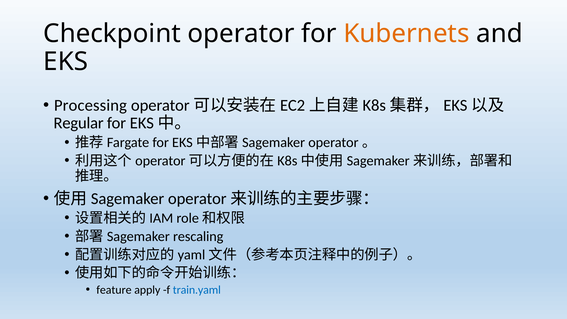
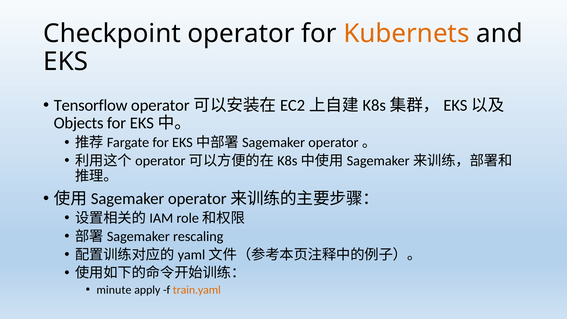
Processing: Processing -> Tensorflow
Regular: Regular -> Objects
feature: feature -> minute
train.yaml colour: blue -> orange
